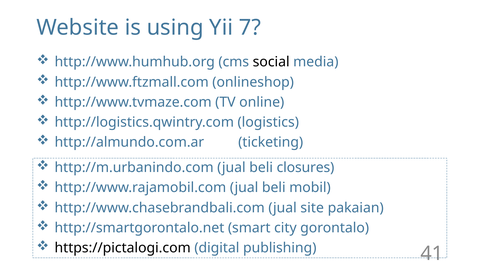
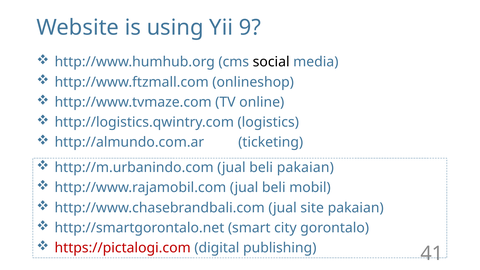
7: 7 -> 9
beli closures: closures -> pakaian
https://pictalogi.com colour: black -> red
